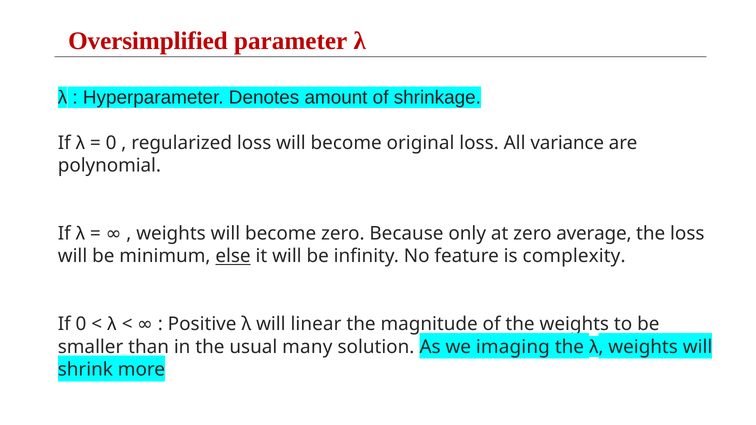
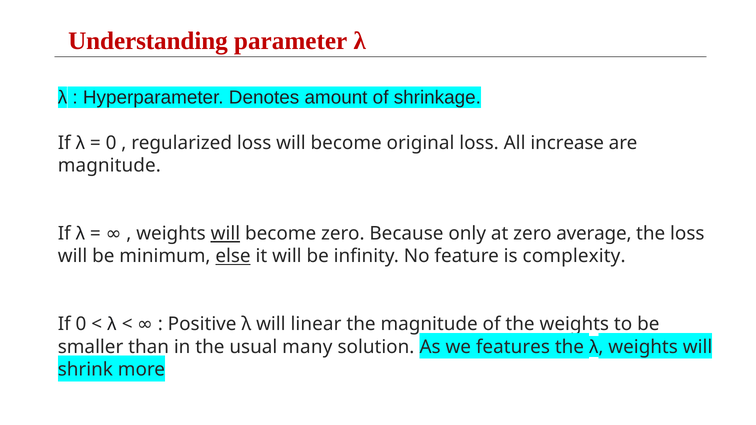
Oversimplified: Oversimplified -> Understanding
variance: variance -> increase
polynomial at (109, 166): polynomial -> magnitude
will at (225, 234) underline: none -> present
imaging: imaging -> features
